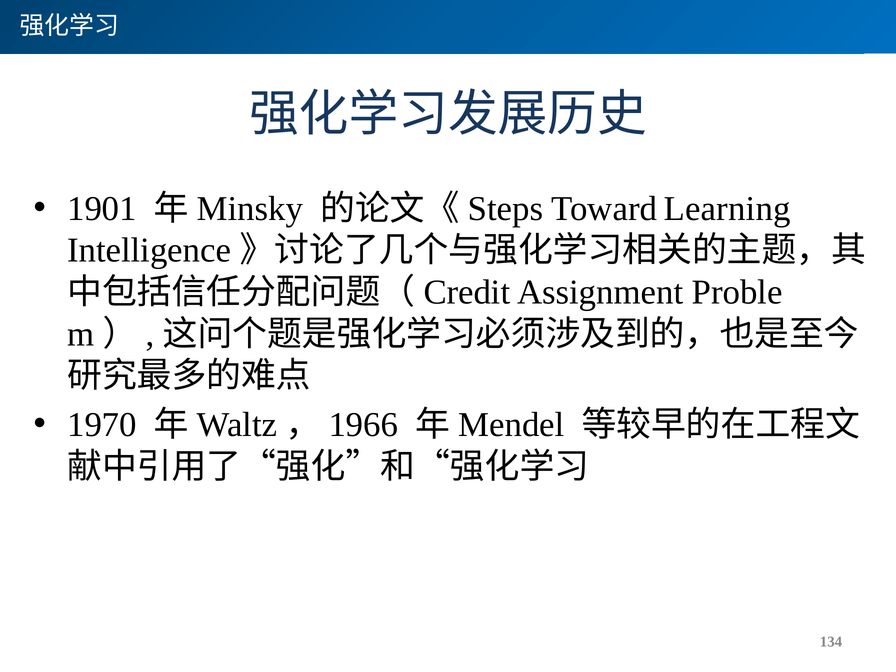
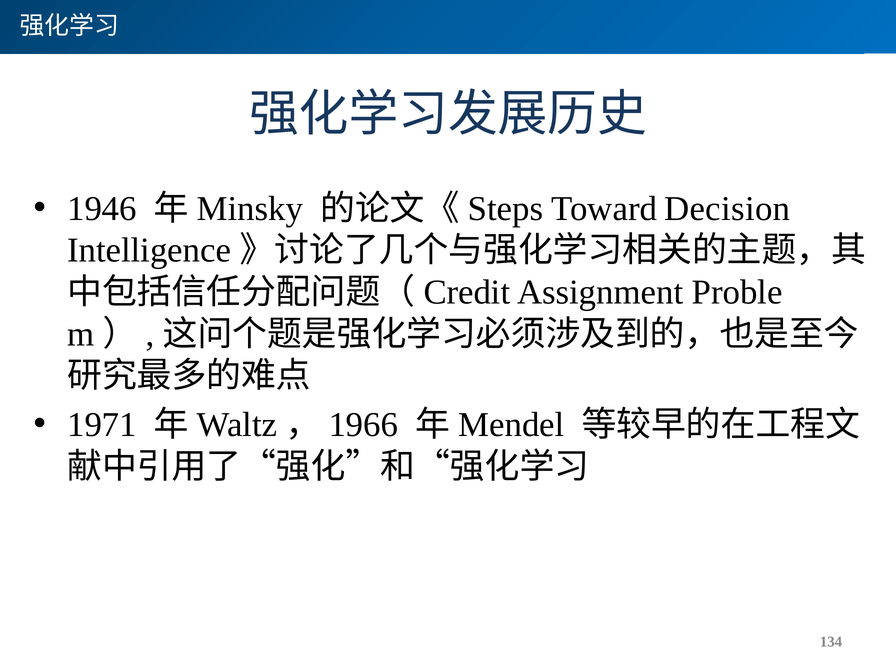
1901: 1901 -> 1946
Learning: Learning -> Decision
1970: 1970 -> 1971
